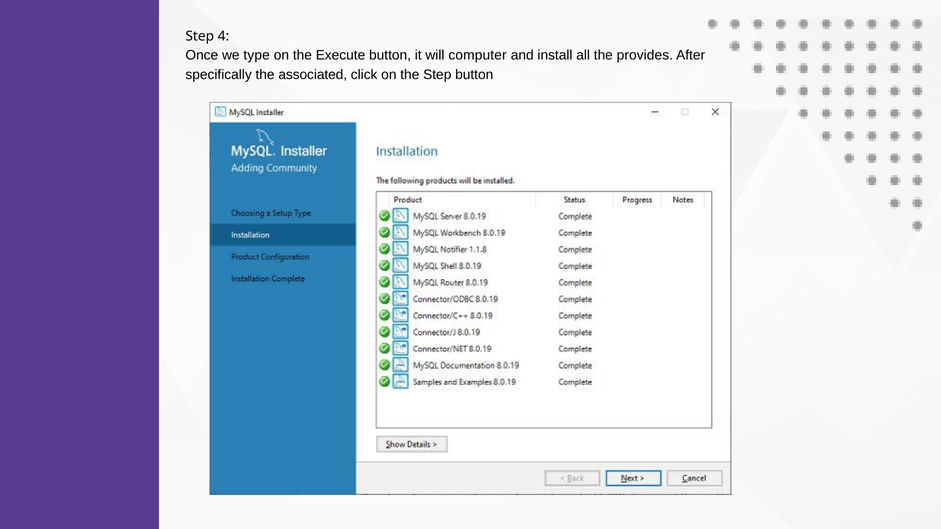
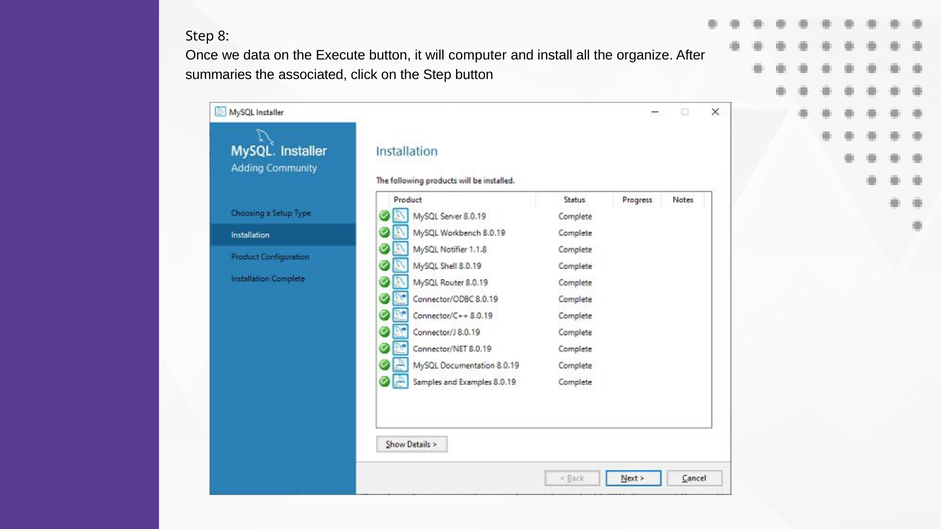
4: 4 -> 8
type: type -> data
provides: provides -> organize
specifically: specifically -> summaries
